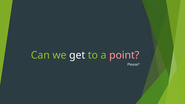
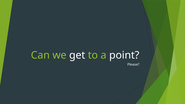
point colour: pink -> white
